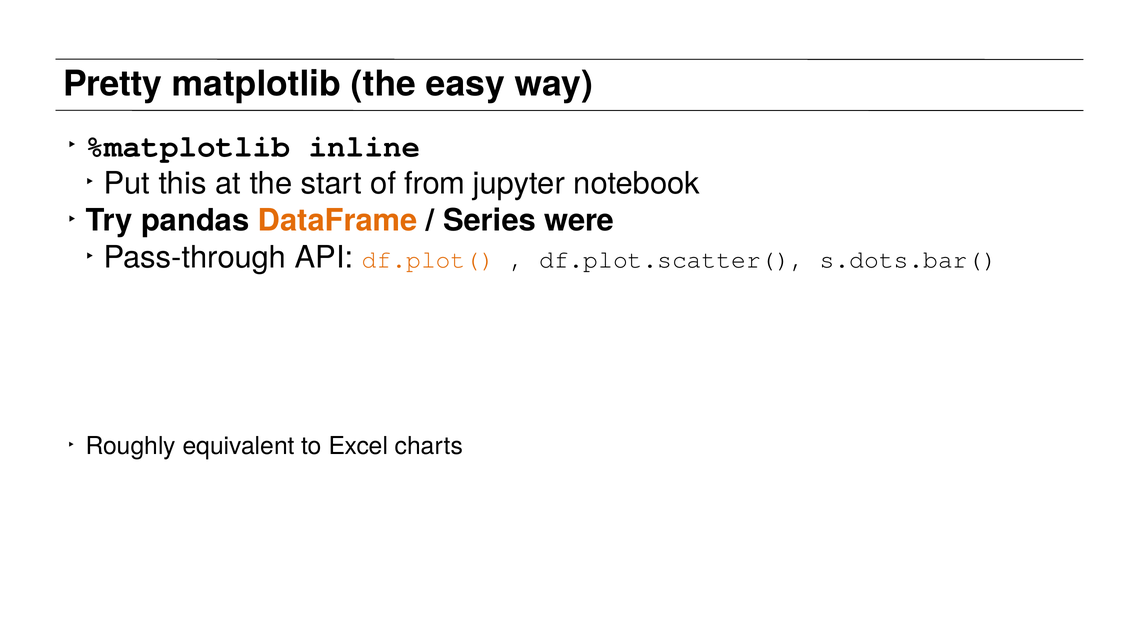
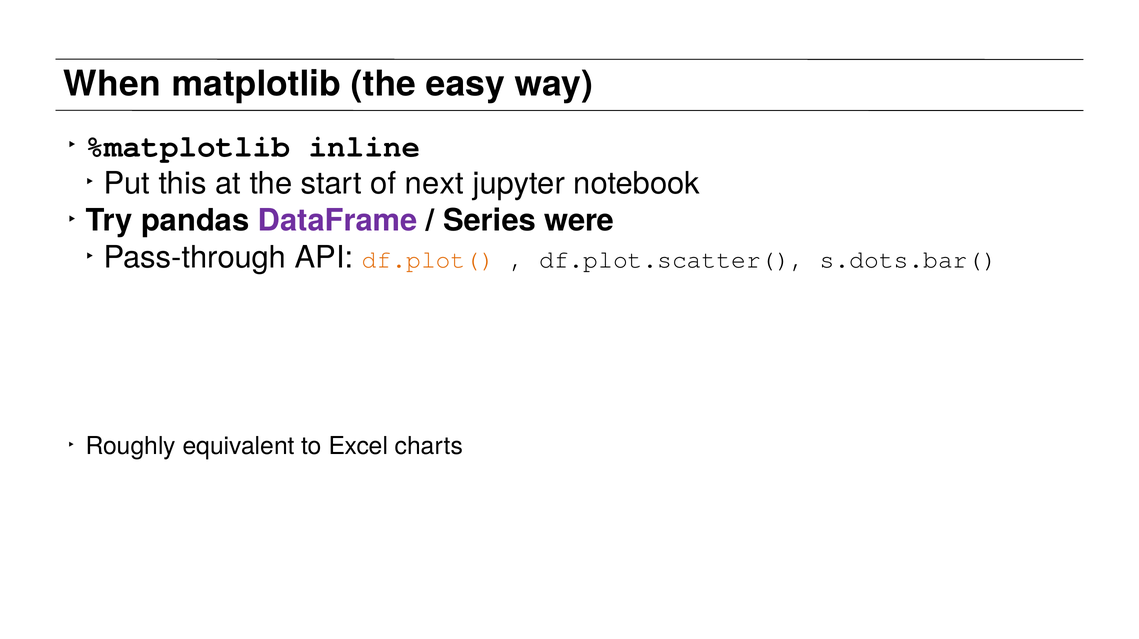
Pretty: Pretty -> When
from: from -> next
DataFrame colour: orange -> purple
